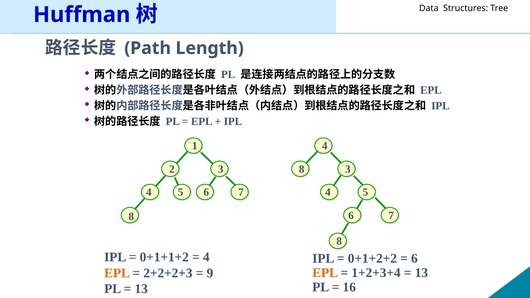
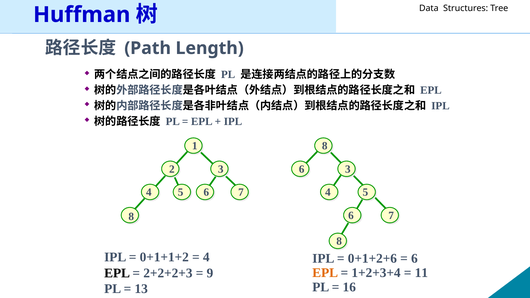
1 4: 4 -> 8
2 8: 8 -> 6
0+1+2+2: 0+1+2+2 -> 0+1+2+6
13 at (421, 273): 13 -> 11
EPL at (117, 273) colour: orange -> black
